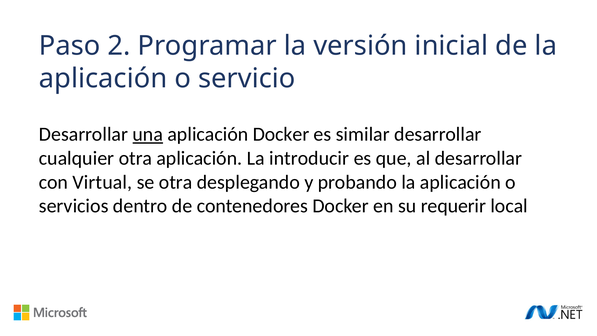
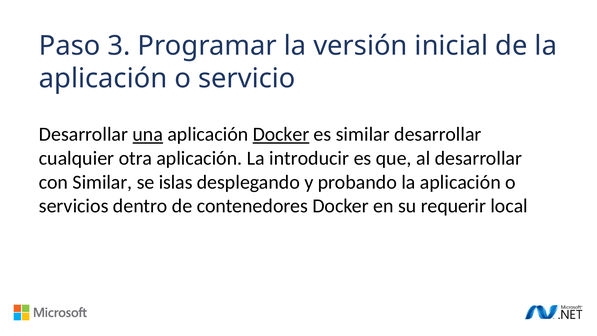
2: 2 -> 3
Docker at (281, 134) underline: none -> present
con Virtual: Virtual -> Similar
se otra: otra -> islas
